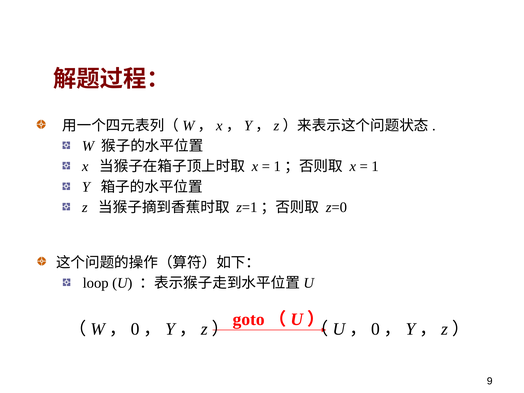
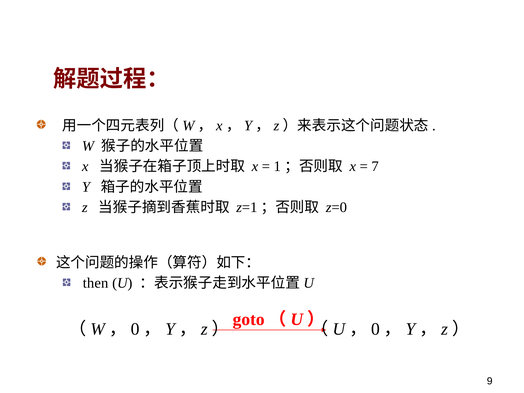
1: 1 -> 7
loop: loop -> then
